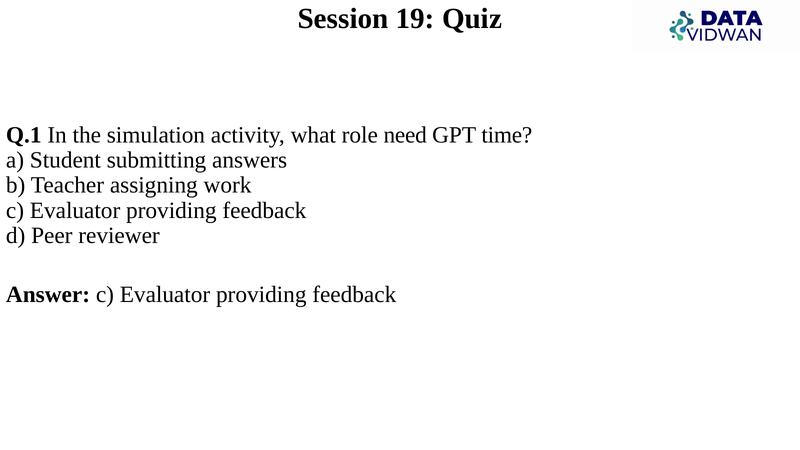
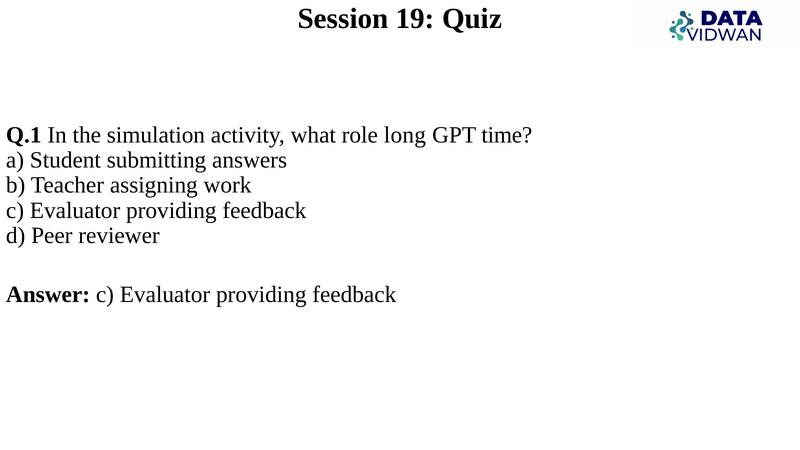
need: need -> long
